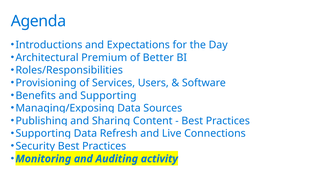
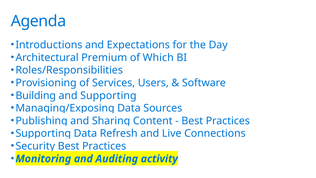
Better: Better -> Which
Benefits: Benefits -> Building
